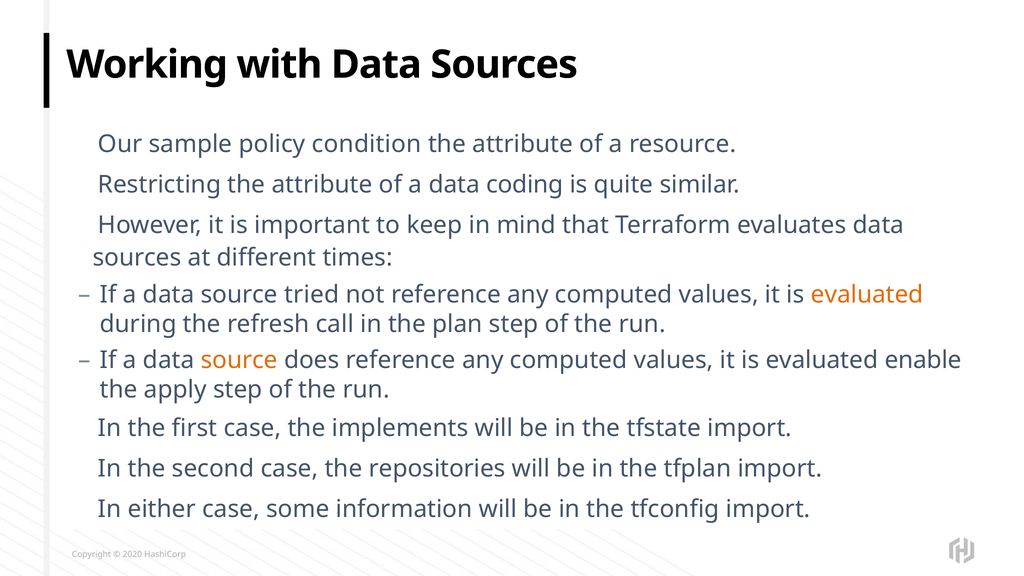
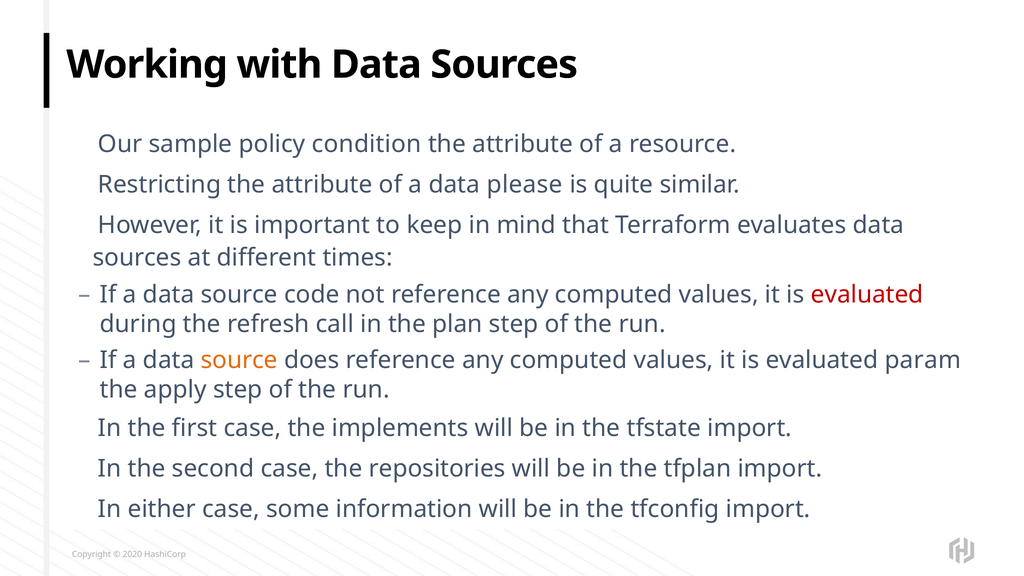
coding: coding -> please
tried: tried -> code
evaluated at (867, 295) colour: orange -> red
enable: enable -> param
